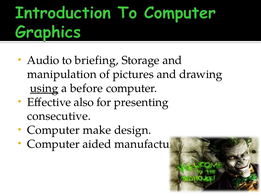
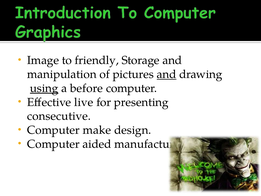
Audio: Audio -> Image
briefing: briefing -> friendly
and at (167, 74) underline: none -> present
also: also -> live
